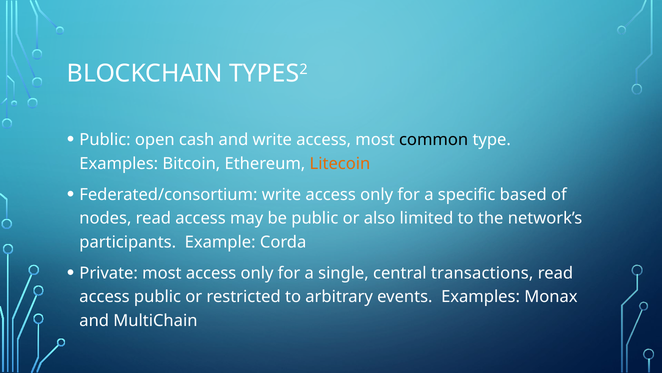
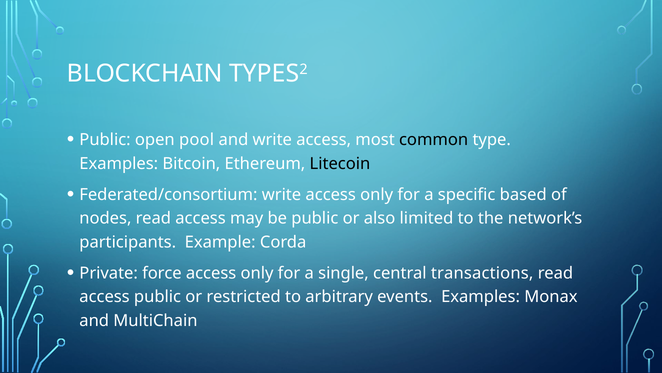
cash: cash -> pool
Litecoin colour: orange -> black
Private most: most -> force
